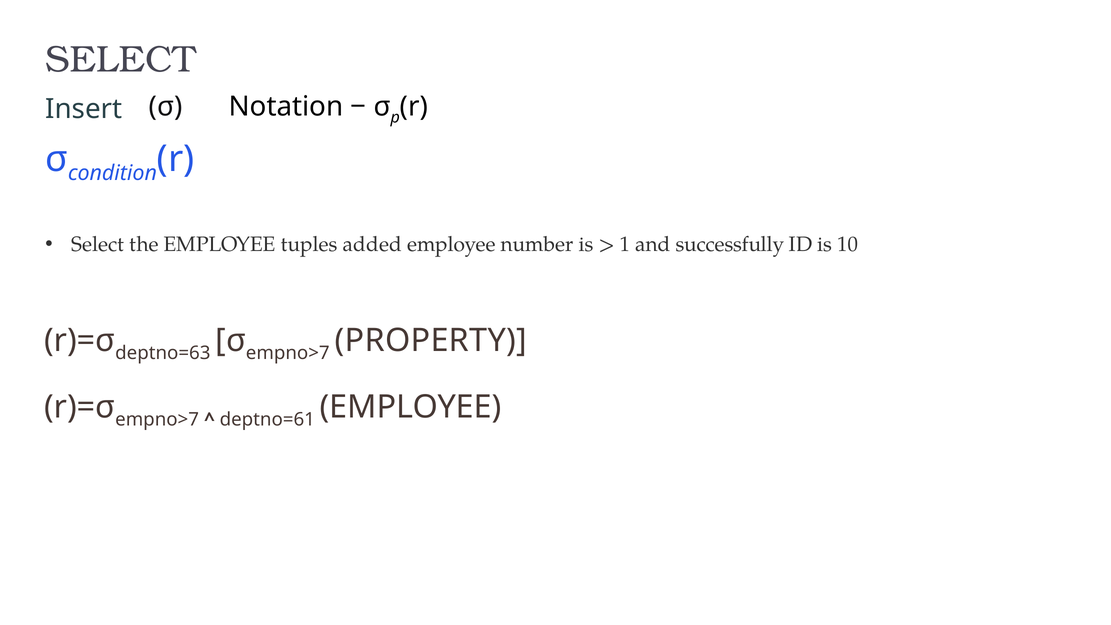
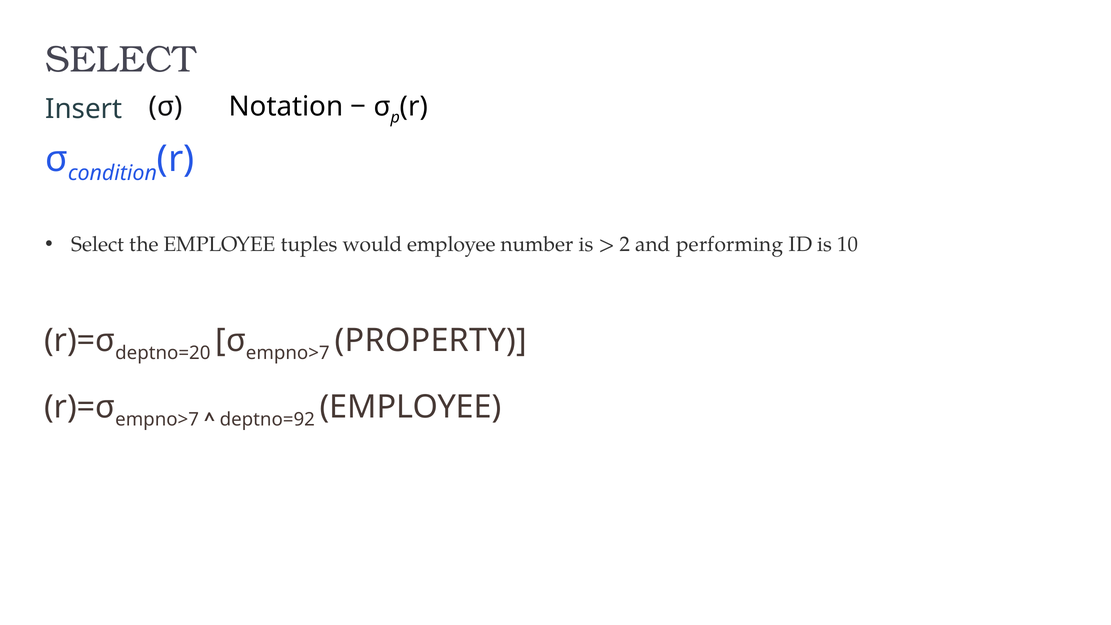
added: added -> would
1: 1 -> 2
successfully: successfully -> performing
deptno=63: deptno=63 -> deptno=20
deptno=61: deptno=61 -> deptno=92
